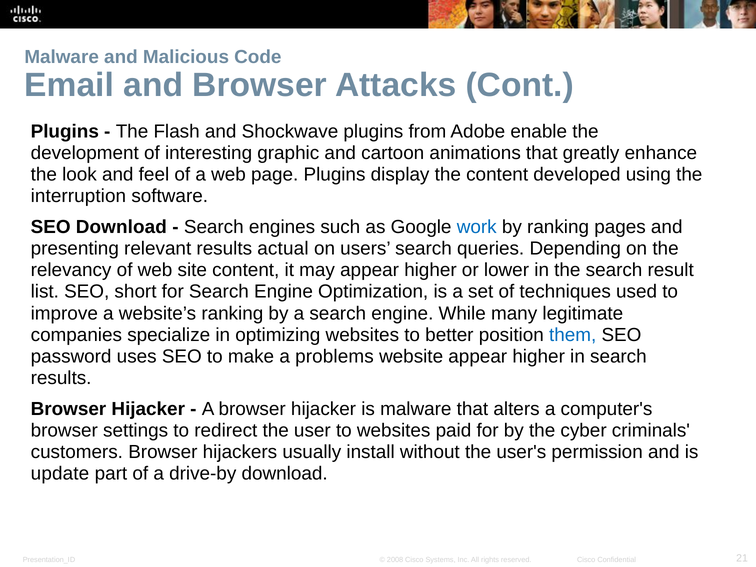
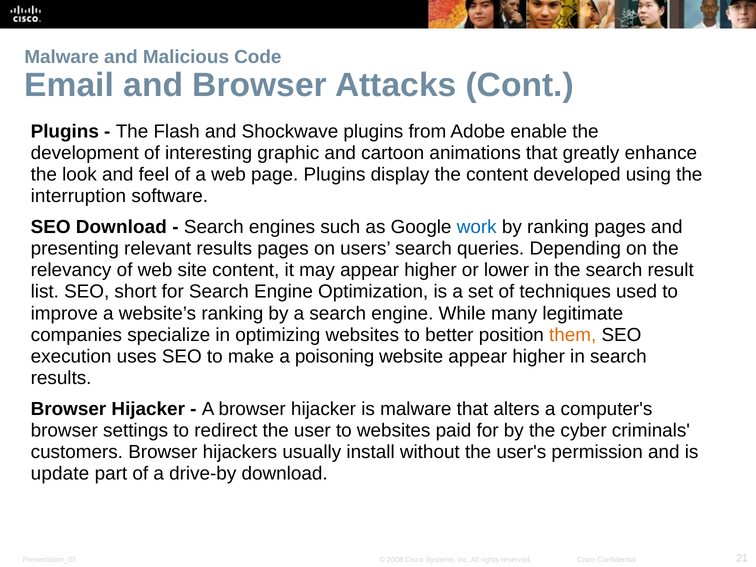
results actual: actual -> pages
them colour: blue -> orange
password: password -> execution
problems: problems -> poisoning
